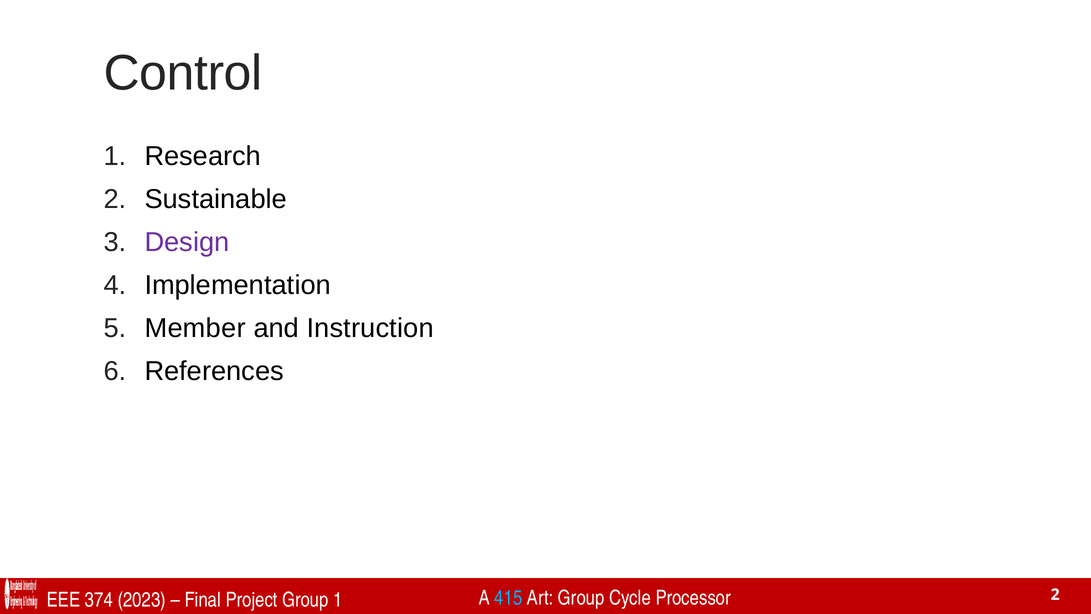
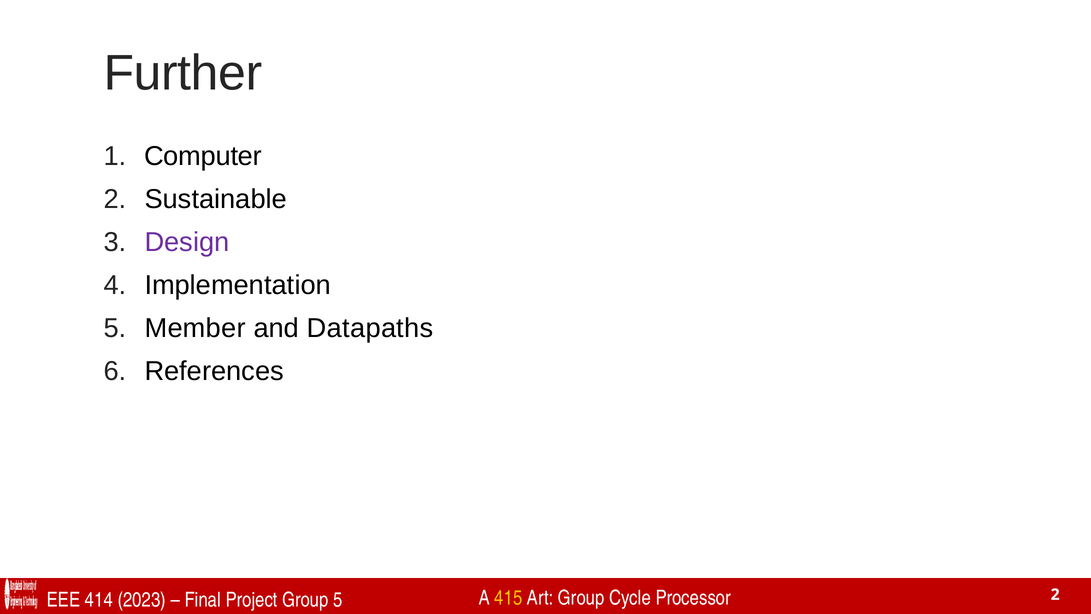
Control: Control -> Further
Research: Research -> Computer
Instruction: Instruction -> Datapaths
374: 374 -> 414
Group 1: 1 -> 5
415 colour: light blue -> yellow
